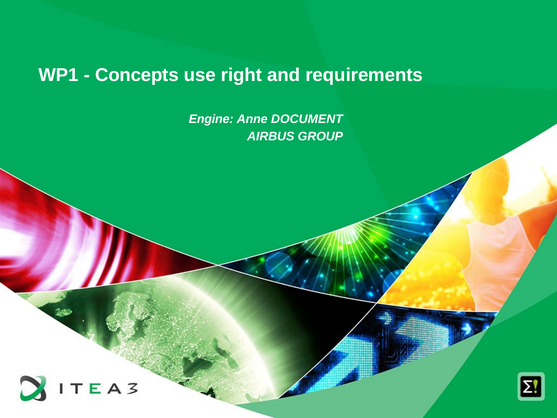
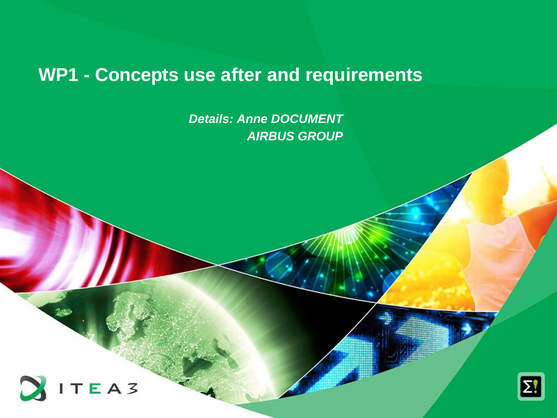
right: right -> after
Engine: Engine -> Details
